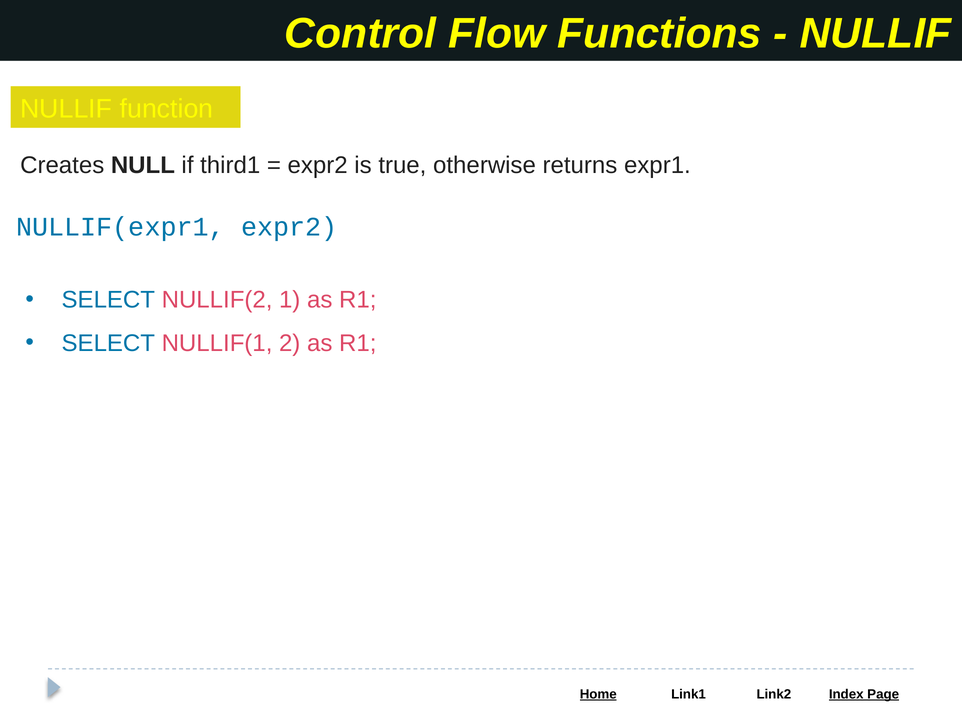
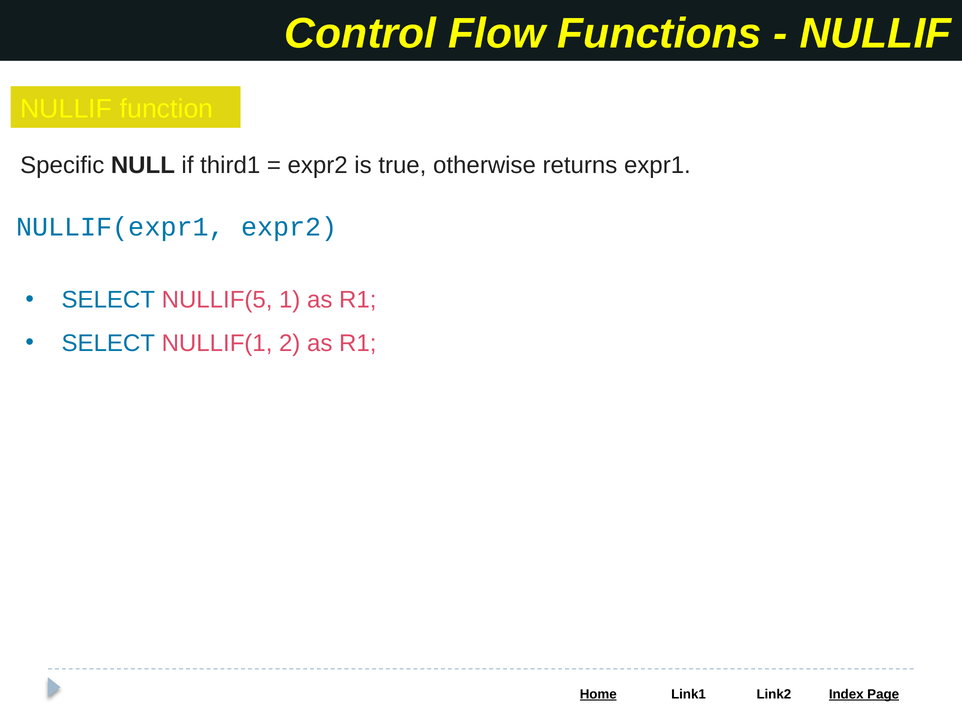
Creates: Creates -> Specific
NULLIF(2: NULLIF(2 -> NULLIF(5
